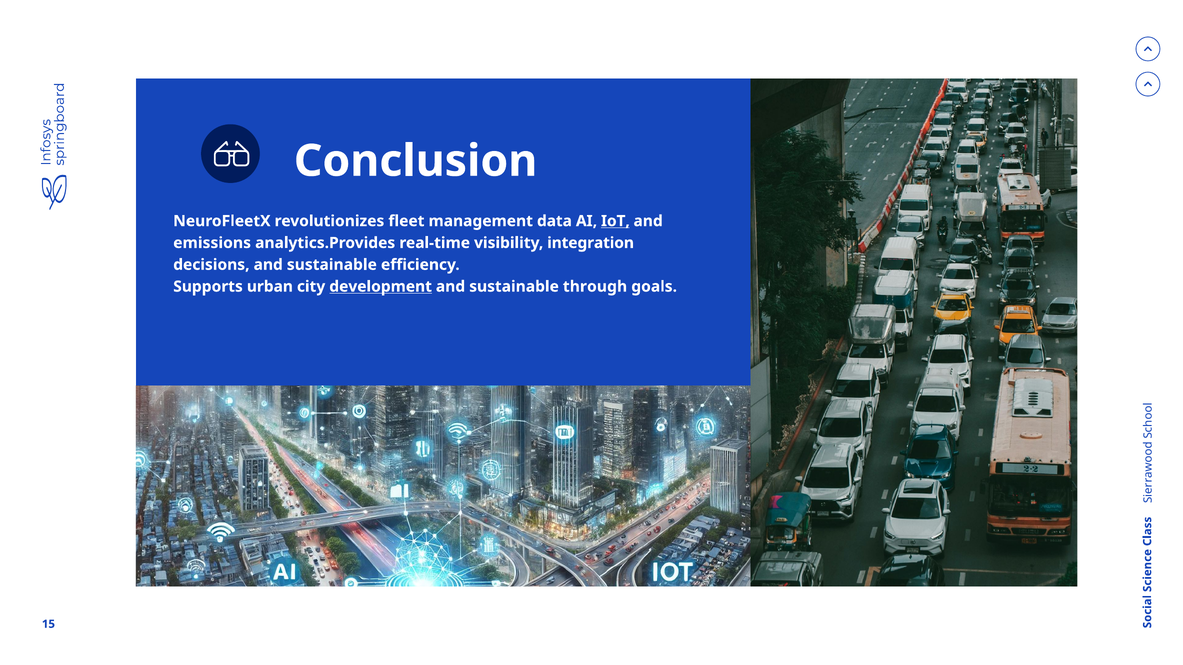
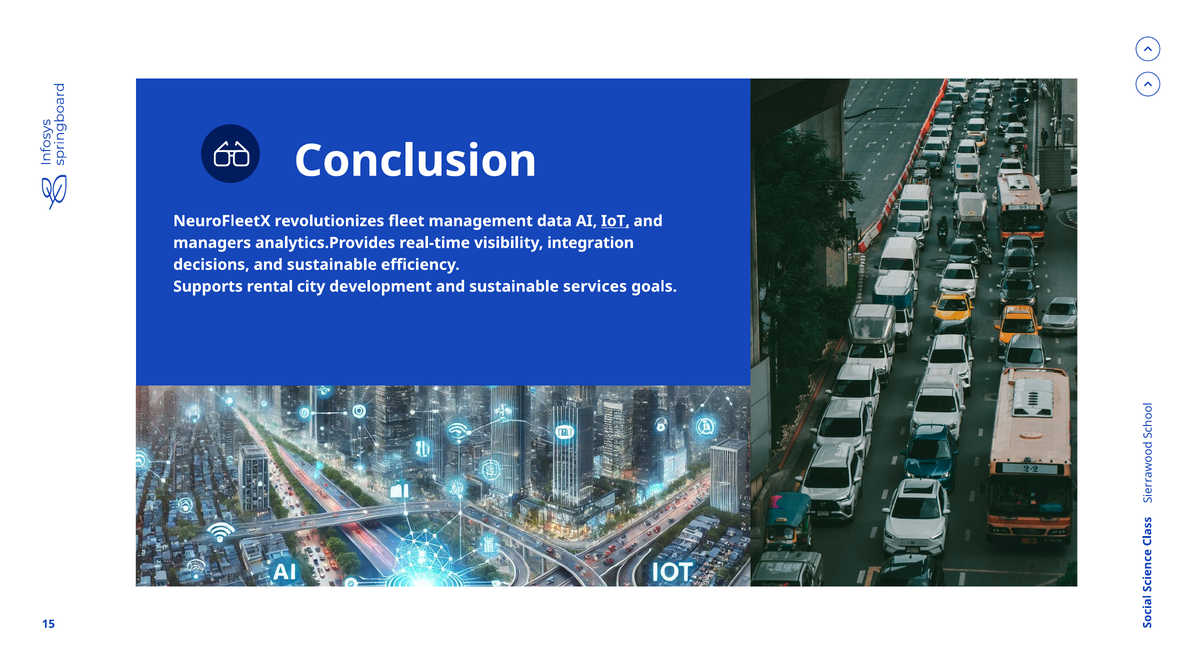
emissions: emissions -> managers
urban: urban -> rental
development underline: present -> none
through: through -> services
